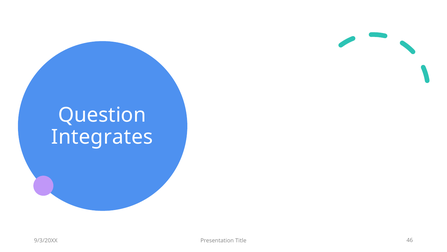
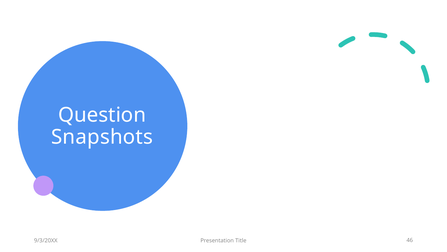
Integrates: Integrates -> Snapshots
